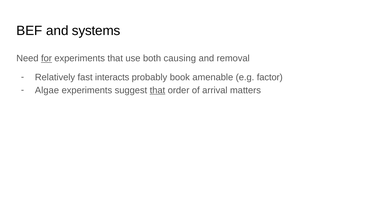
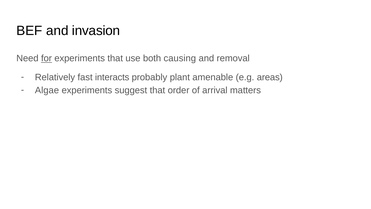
systems: systems -> invasion
book: book -> plant
factor: factor -> areas
that at (157, 90) underline: present -> none
